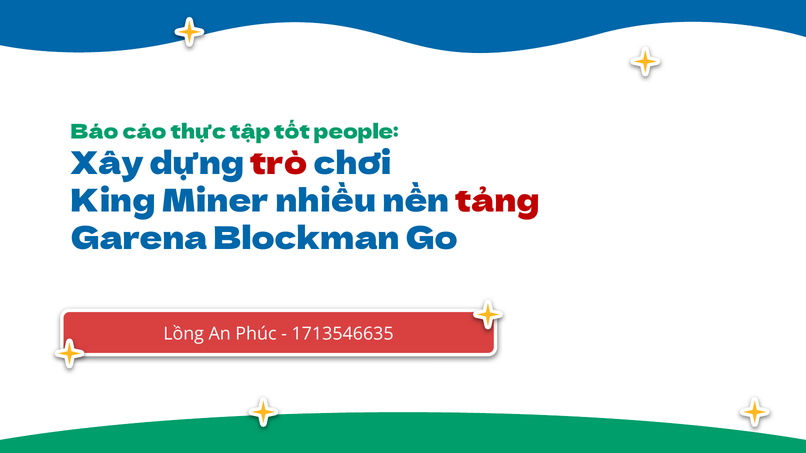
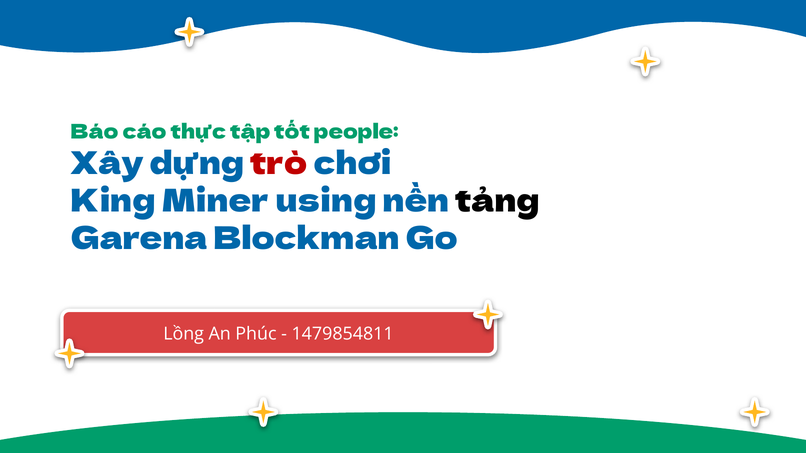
nhiều: nhiều -> using
tảng colour: red -> black
1713546635: 1713546635 -> 1479854811
